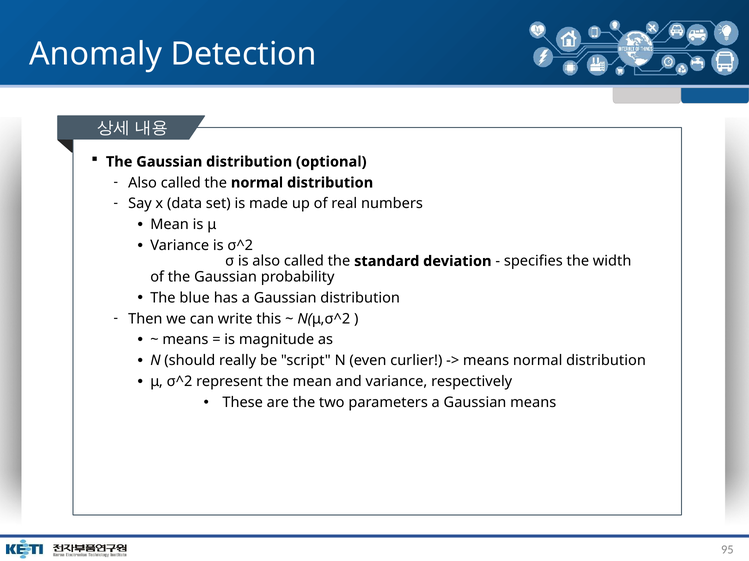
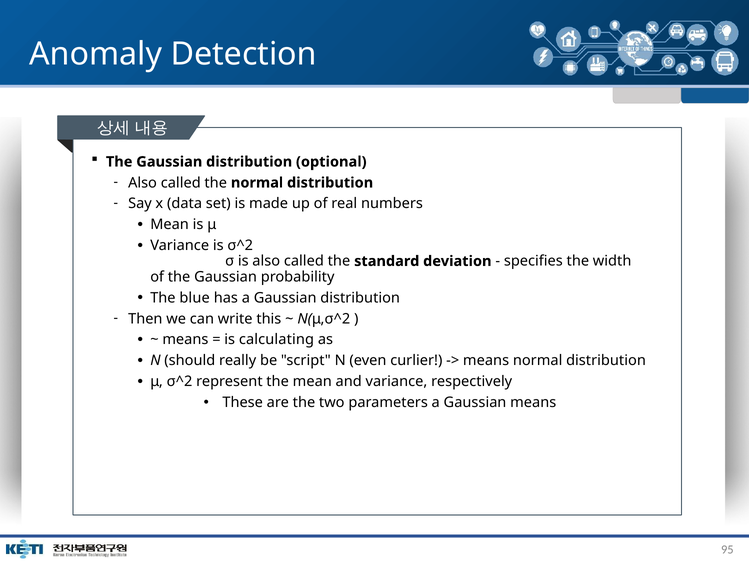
magnitude: magnitude -> calculating
